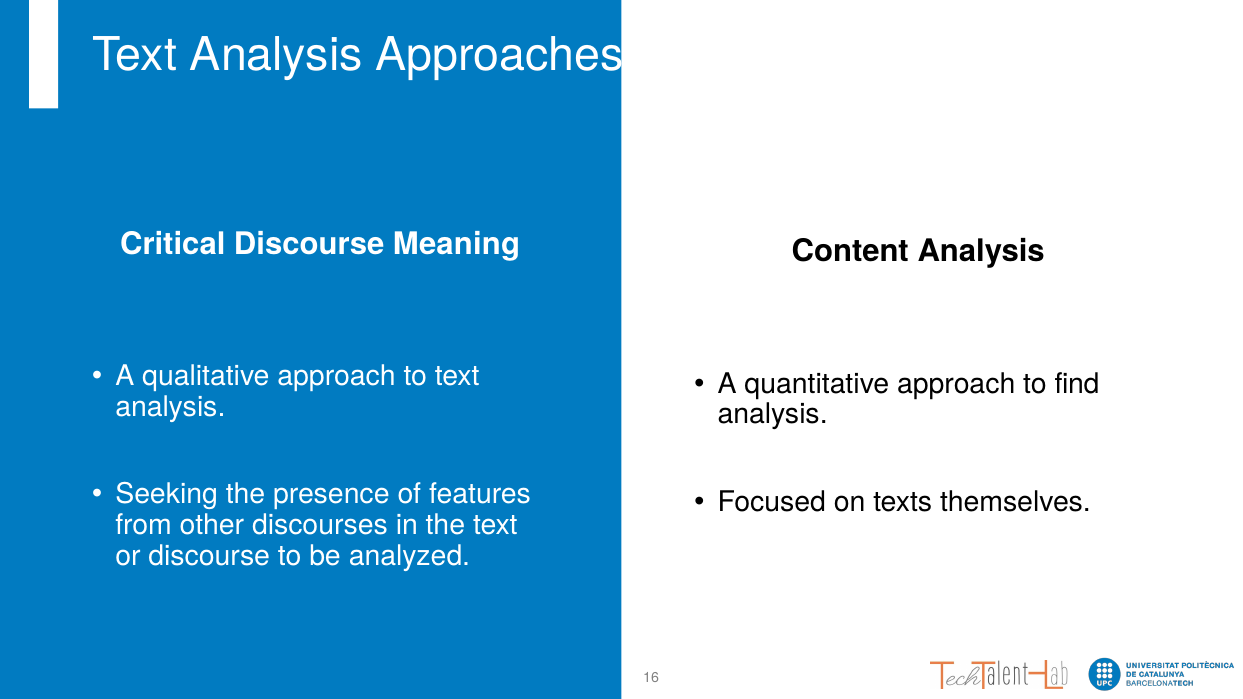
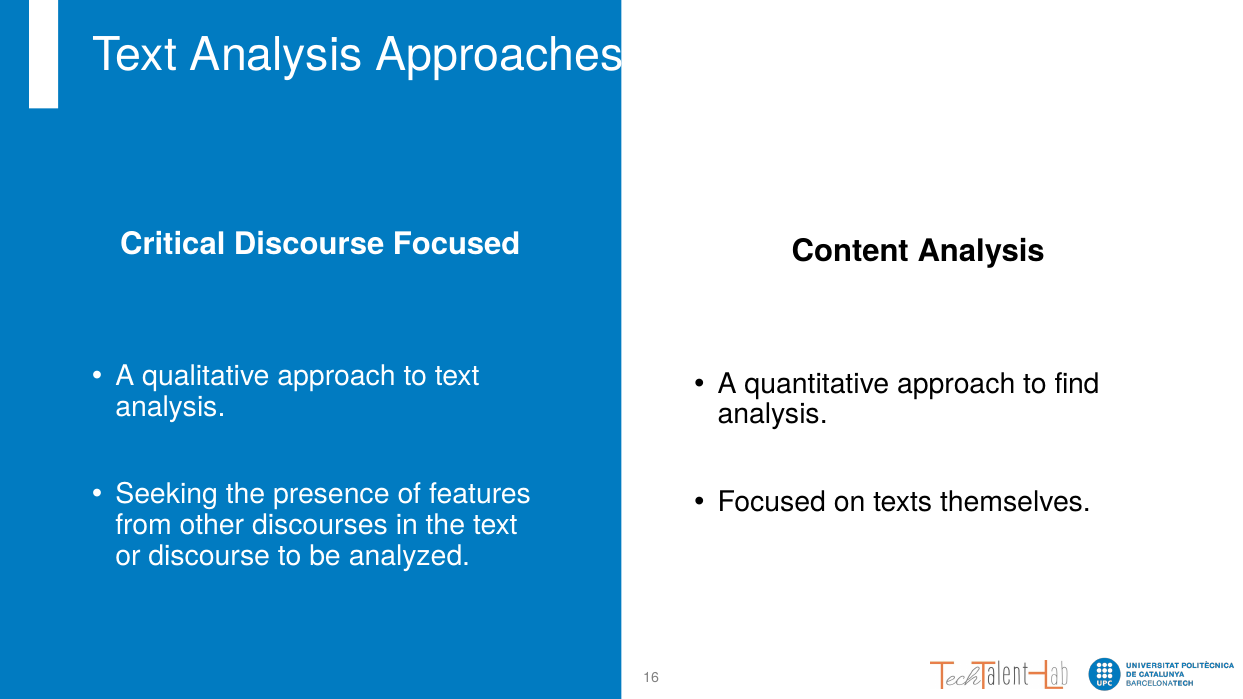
Discourse Meaning: Meaning -> Focused
